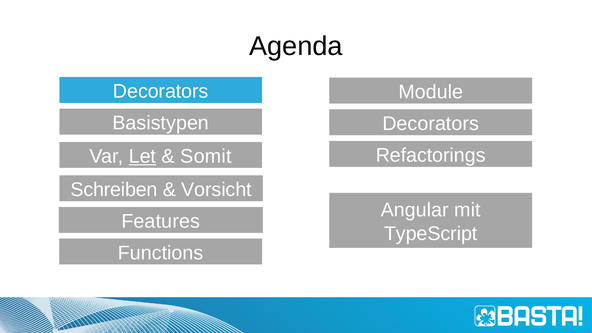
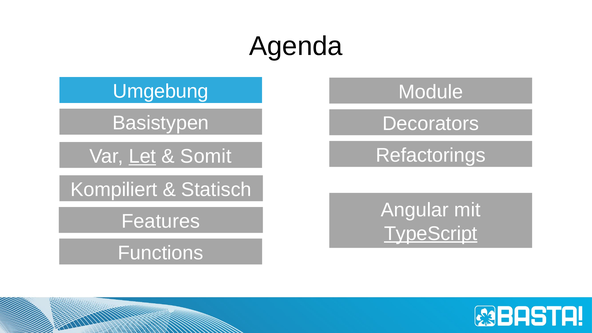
Decorators at (161, 91): Decorators -> Umgebung
Schreiben: Schreiben -> Kompiliert
Vorsicht: Vorsicht -> Statisch
TypeScript underline: none -> present
